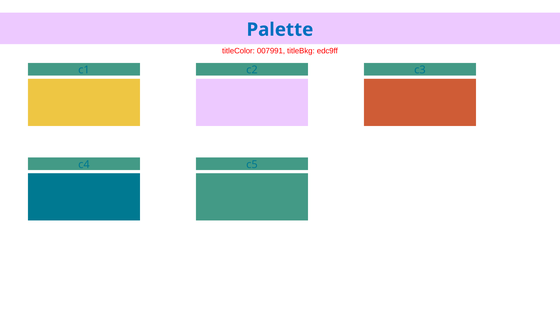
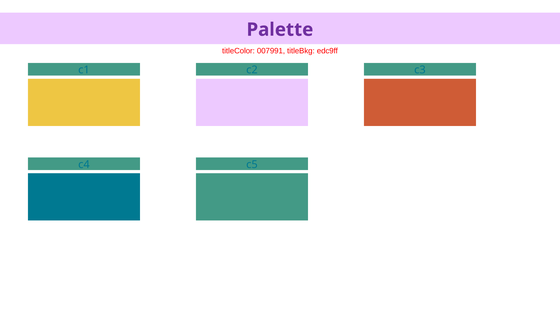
Palette colour: blue -> purple
